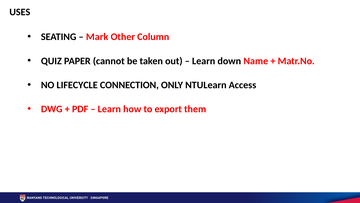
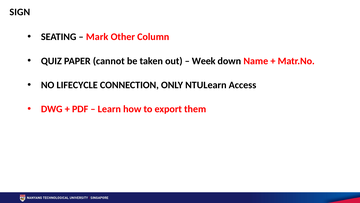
USES: USES -> SIGN
Learn at (204, 61): Learn -> Week
